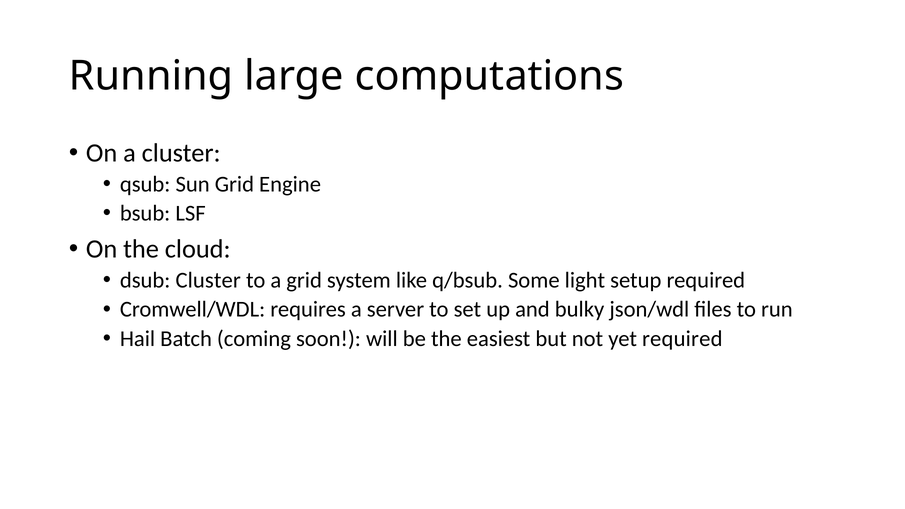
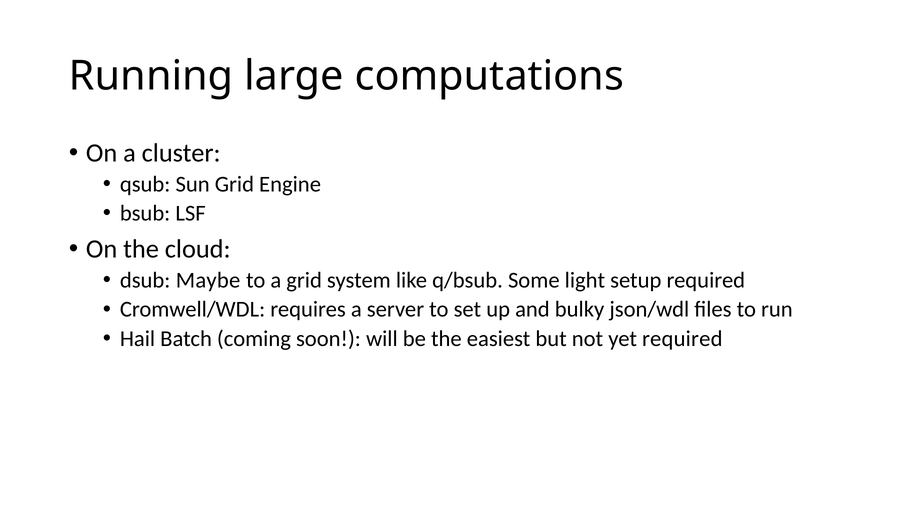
dsub Cluster: Cluster -> Maybe
